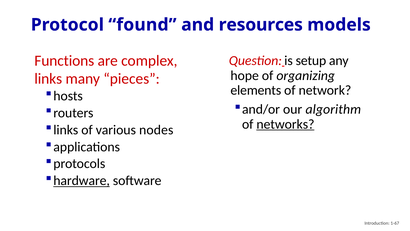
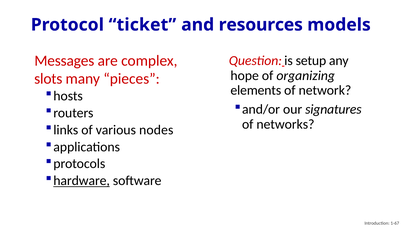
found: found -> ticket
Functions: Functions -> Messages
links at (48, 79): links -> slots
algorithm: algorithm -> signatures
networks underline: present -> none
